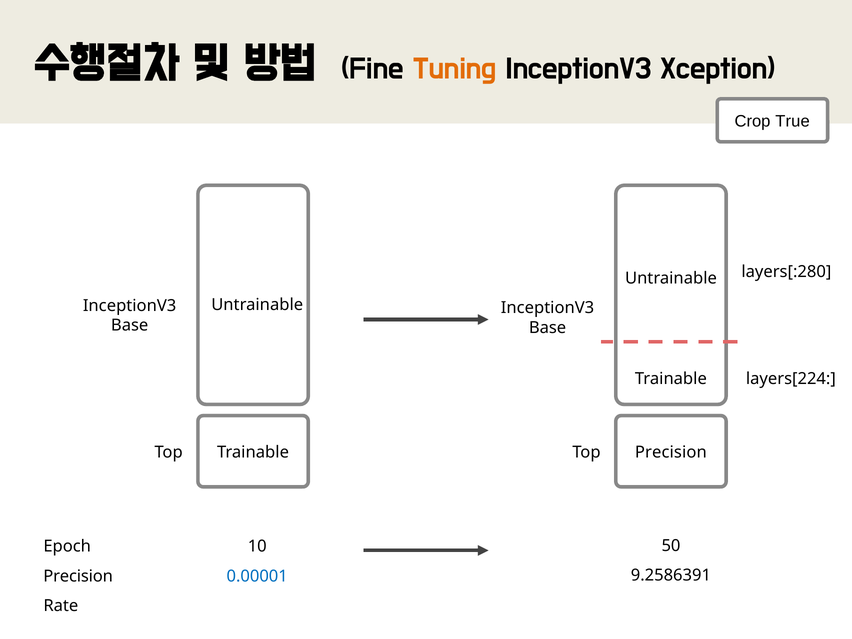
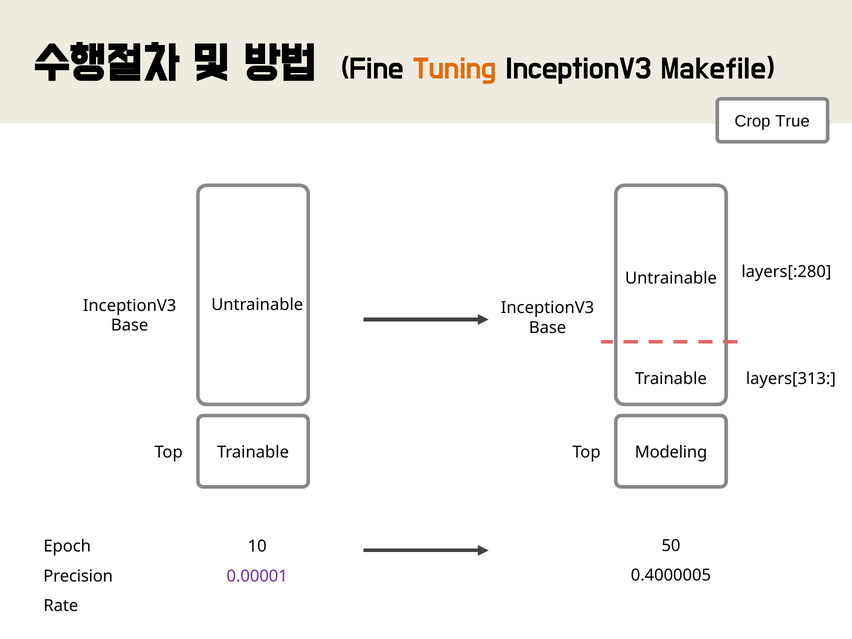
Xception: Xception -> Makefile
layers[224: layers[224 -> layers[313
Precision at (671, 452): Precision -> Modeling
9.2586391: 9.2586391 -> 0.4000005
0.00001 colour: blue -> purple
